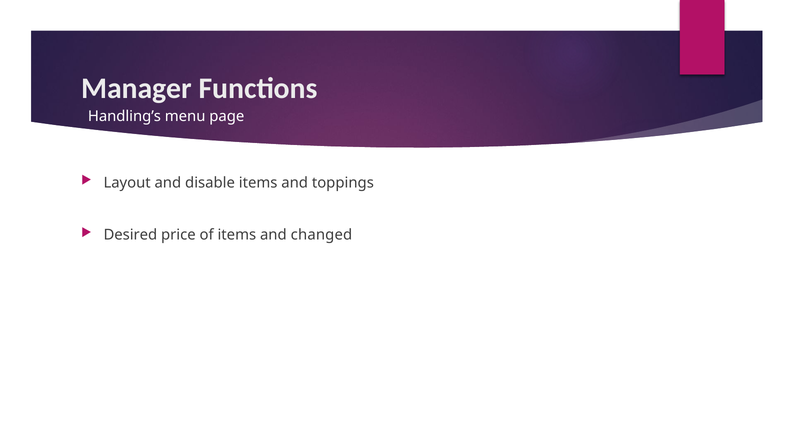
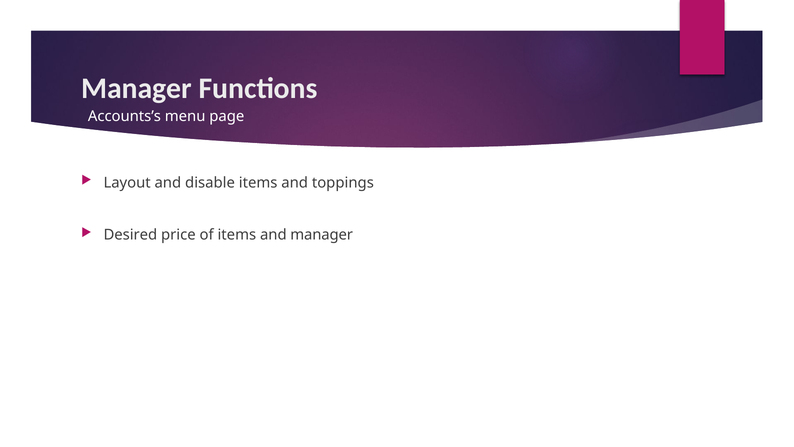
Handling’s: Handling’s -> Accounts’s
and changed: changed -> manager
